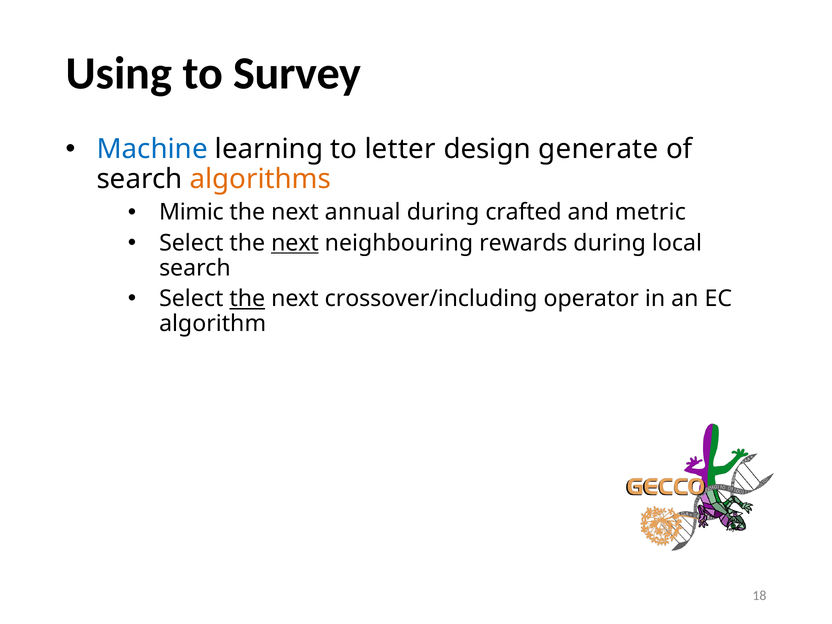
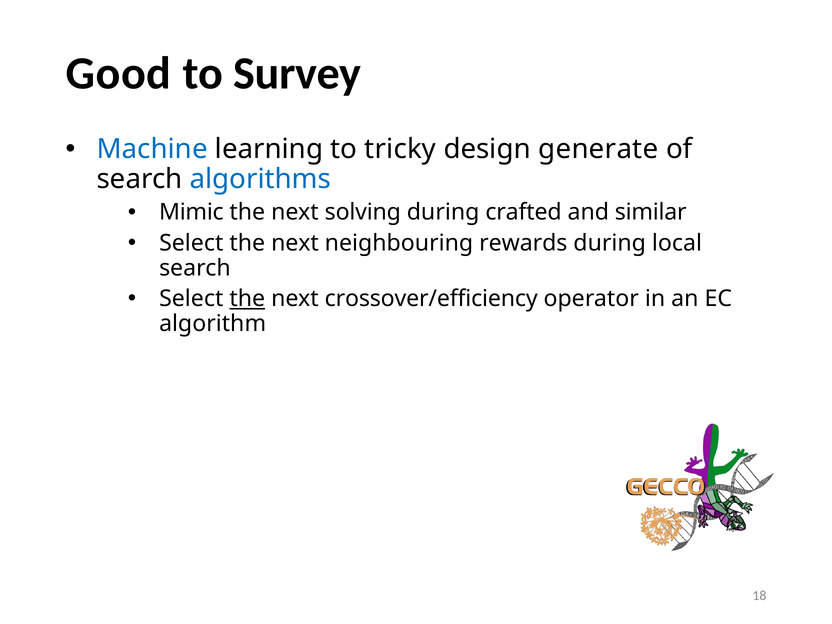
Using: Using -> Good
letter: letter -> tricky
algorithms colour: orange -> blue
annual: annual -> solving
metric: metric -> similar
next at (295, 243) underline: present -> none
crossover/including: crossover/including -> crossover/efficiency
